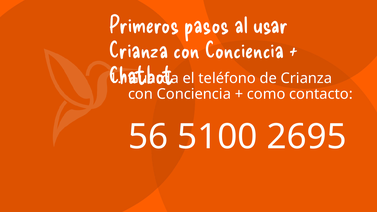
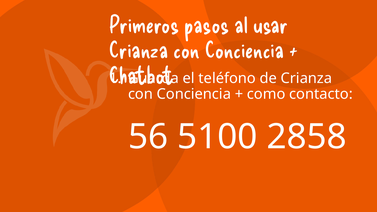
2695: 2695 -> 2858
